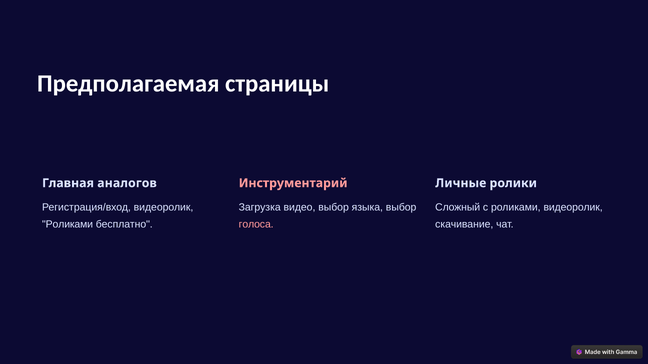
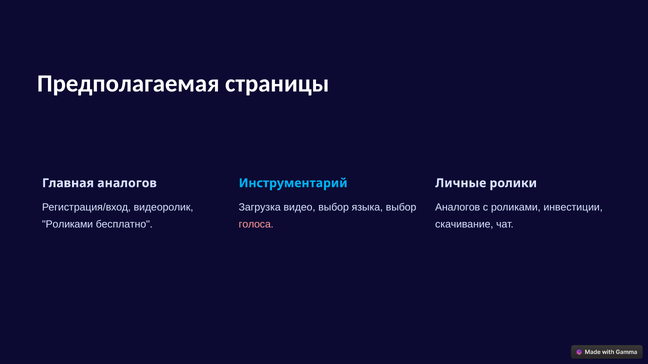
Инструментарий colour: pink -> light blue
Сложный at (458, 208): Сложный -> Аналогов
роликами видеоролик: видеоролик -> инвестиции
